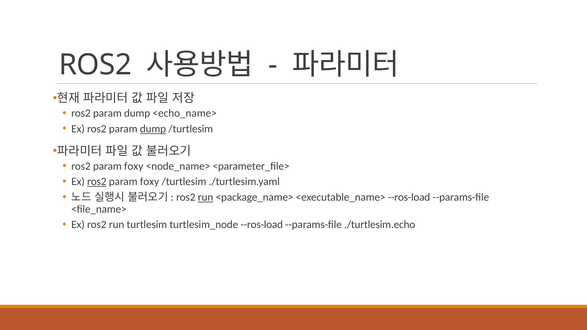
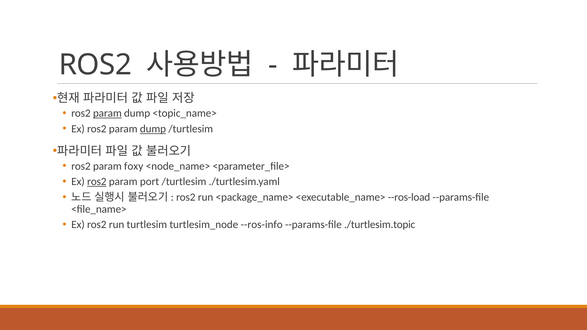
param at (107, 113) underline: none -> present
<echo_name>: <echo_name> -> <topic_name>
foxy at (150, 182): foxy -> port
run at (206, 197) underline: present -> none
turtlesim_node --ros-load: --ros-load -> --ros-info
./turtlesim.echo: ./turtlesim.echo -> ./turtlesim.topic
